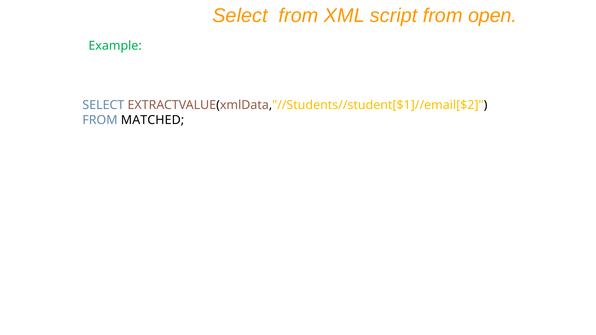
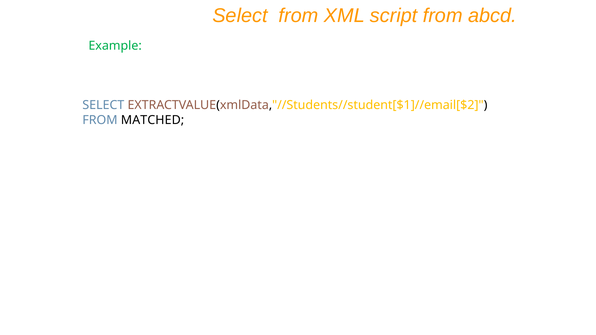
open: open -> abcd
